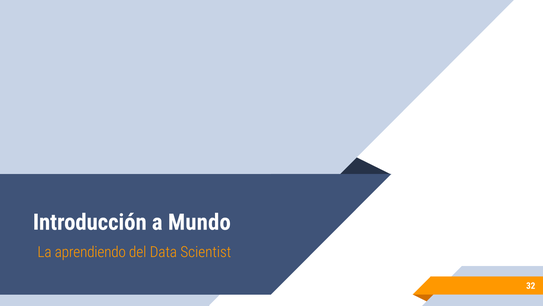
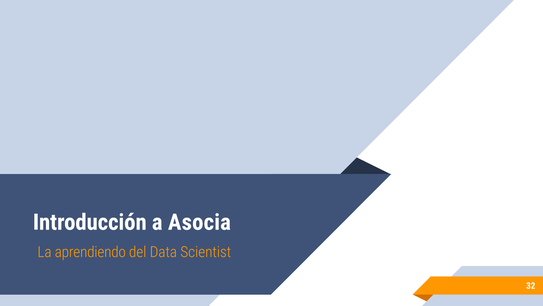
Mundo: Mundo -> Asocia
